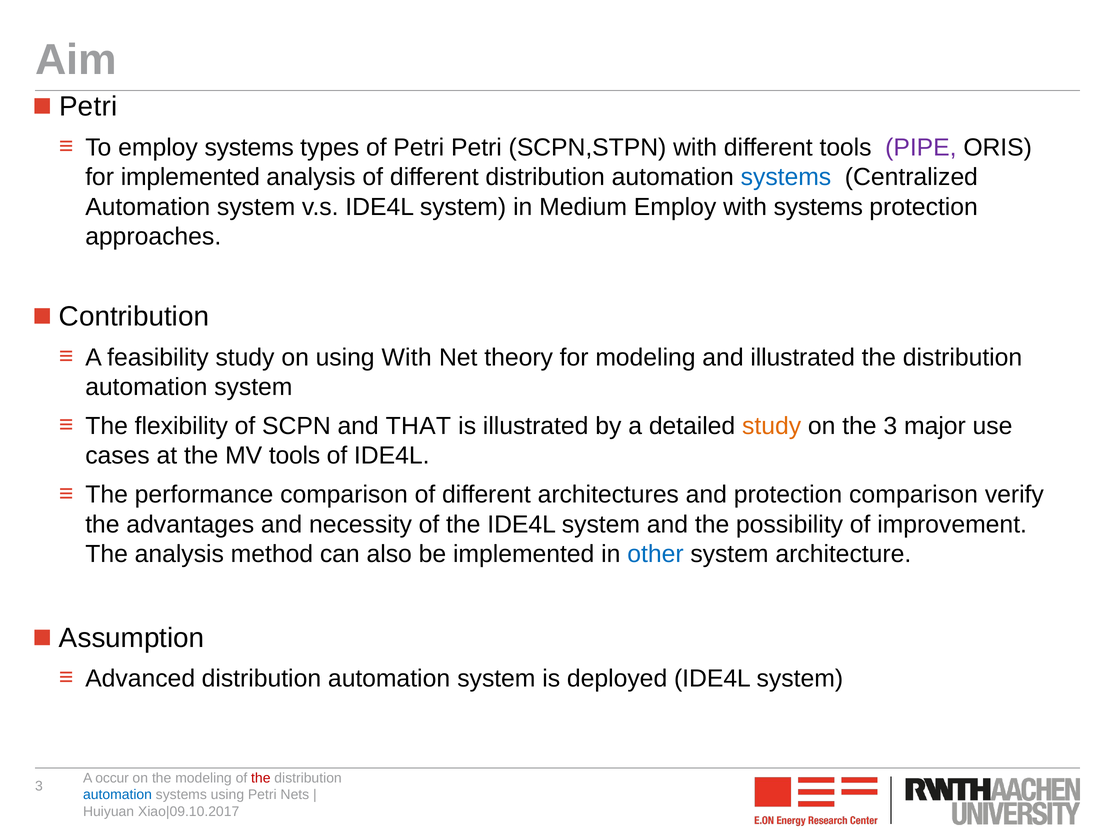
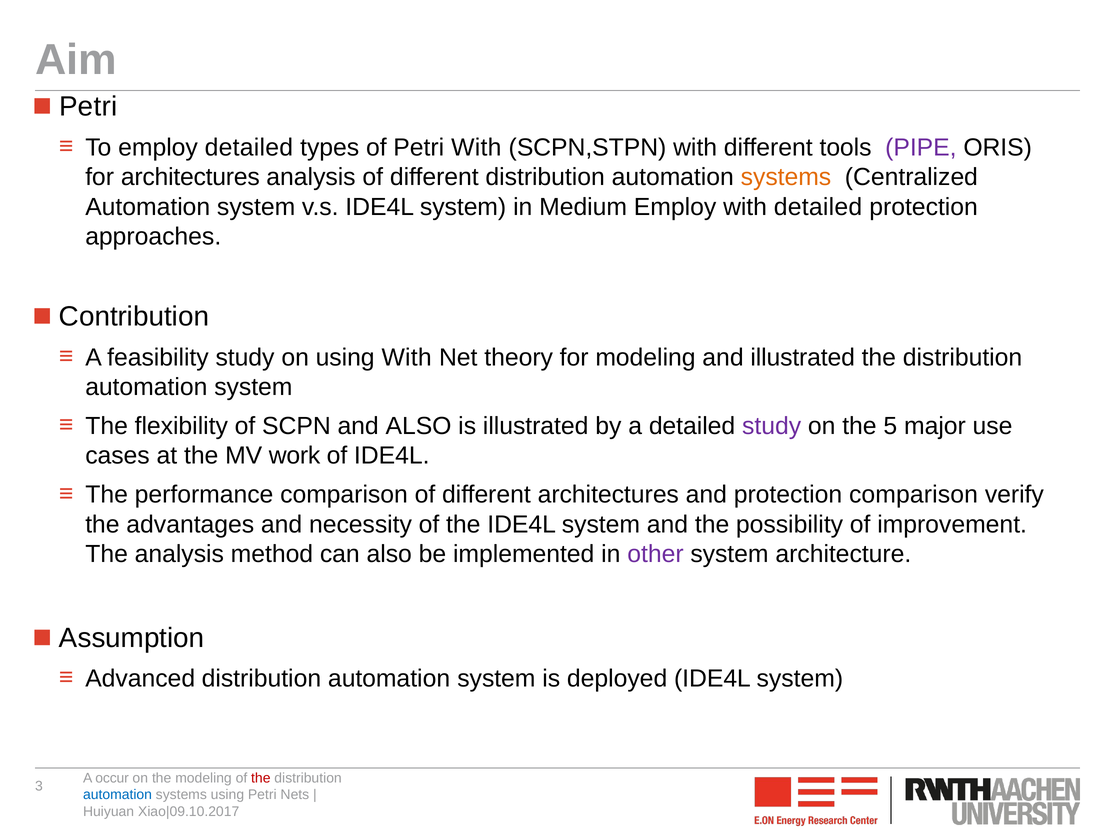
employ systems: systems -> detailed
Petri Petri: Petri -> With
for implemented: implemented -> architectures
systems at (786, 177) colour: blue -> orange
with systems: systems -> detailed
and THAT: THAT -> ALSO
study at (772, 426) colour: orange -> purple
the 3: 3 -> 5
MV tools: tools -> work
other colour: blue -> purple
